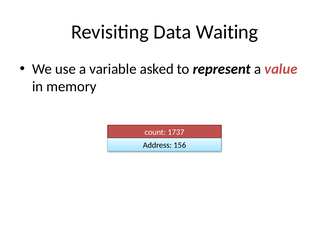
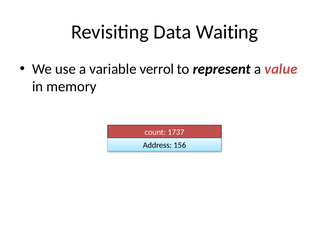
asked: asked -> verrol
